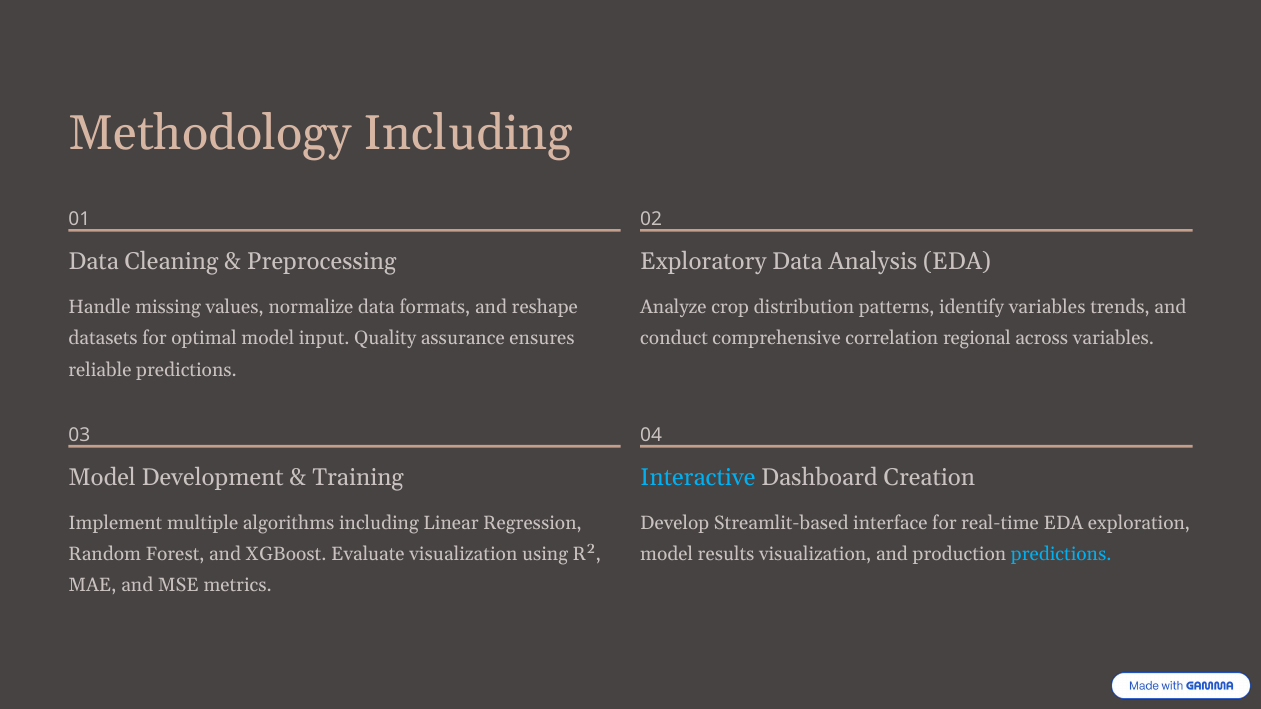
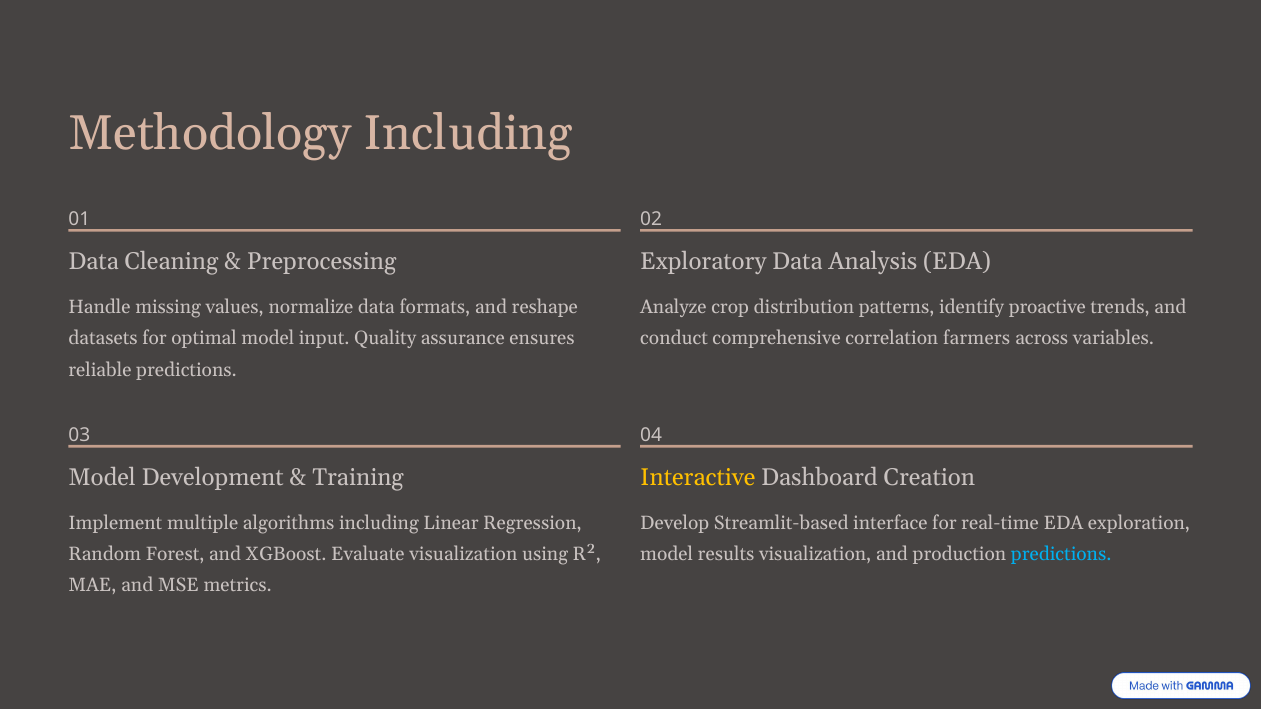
identify variables: variables -> proactive
regional: regional -> farmers
Interactive colour: light blue -> yellow
